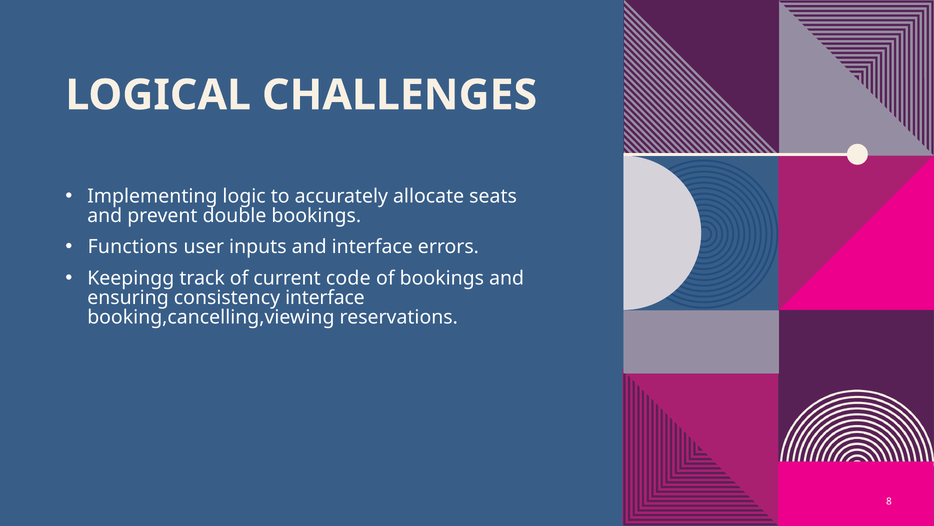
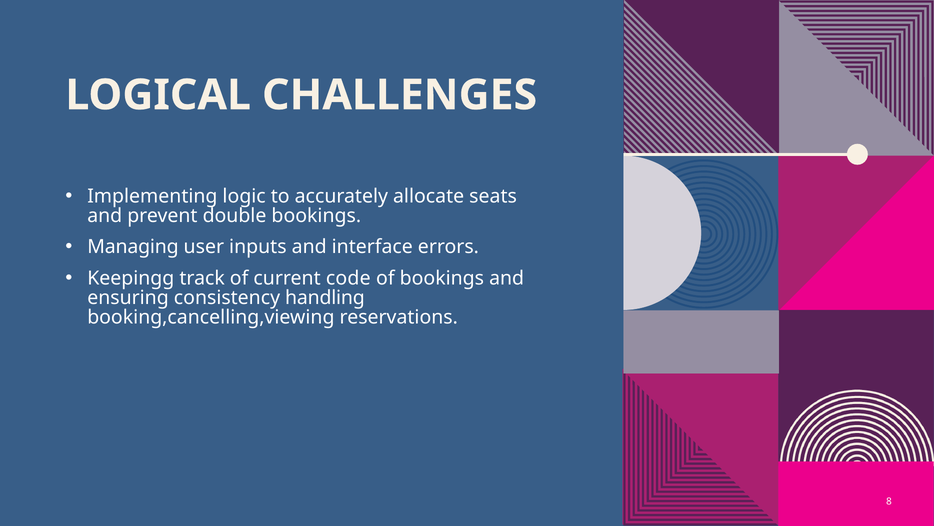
Functions: Functions -> Managing
consistency interface: interface -> handling
